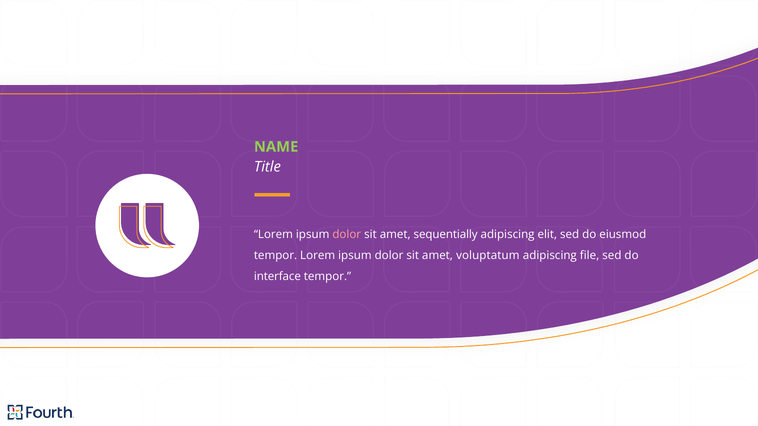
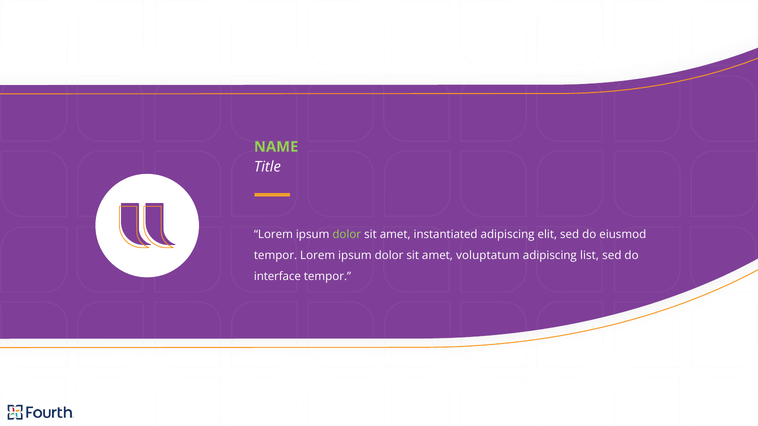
dolor at (347, 235) colour: pink -> light green
sequentially: sequentially -> instantiated
file: file -> list
